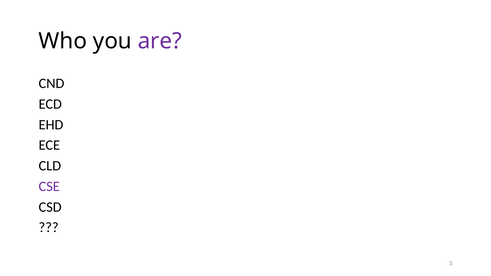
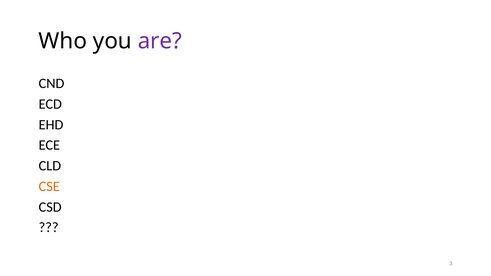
CSE colour: purple -> orange
